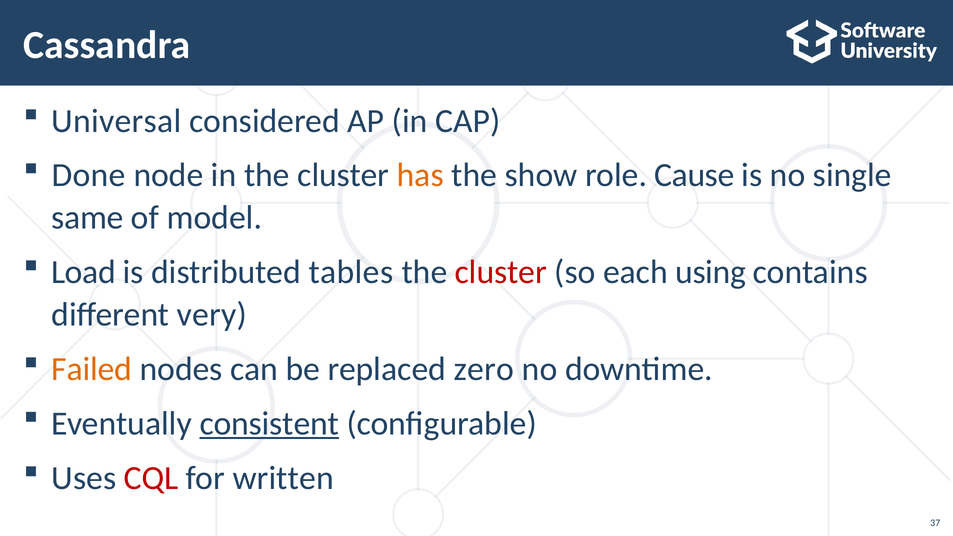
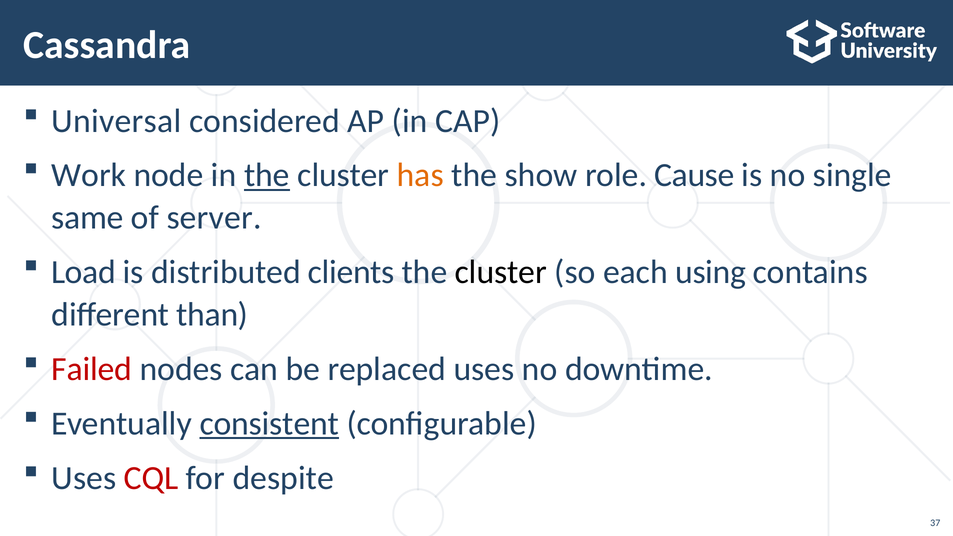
Done: Done -> Work
the at (267, 175) underline: none -> present
model: model -> server
tables: tables -> clients
cluster at (501, 272) colour: red -> black
very: very -> than
Failed colour: orange -> red
replaced zero: zero -> uses
written: written -> despite
